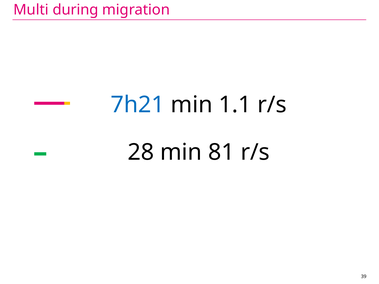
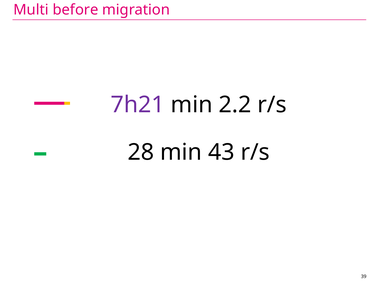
during: during -> before
7h21 colour: blue -> purple
1.1: 1.1 -> 2.2
81: 81 -> 43
